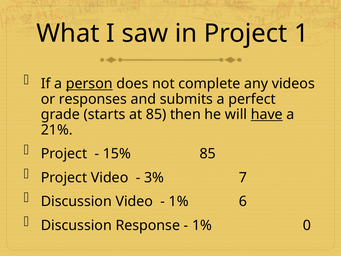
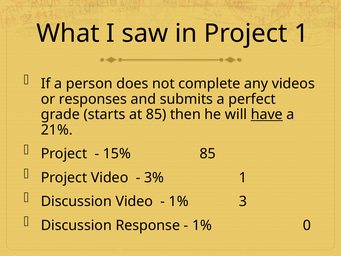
person underline: present -> none
3% 7: 7 -> 1
6: 6 -> 3
